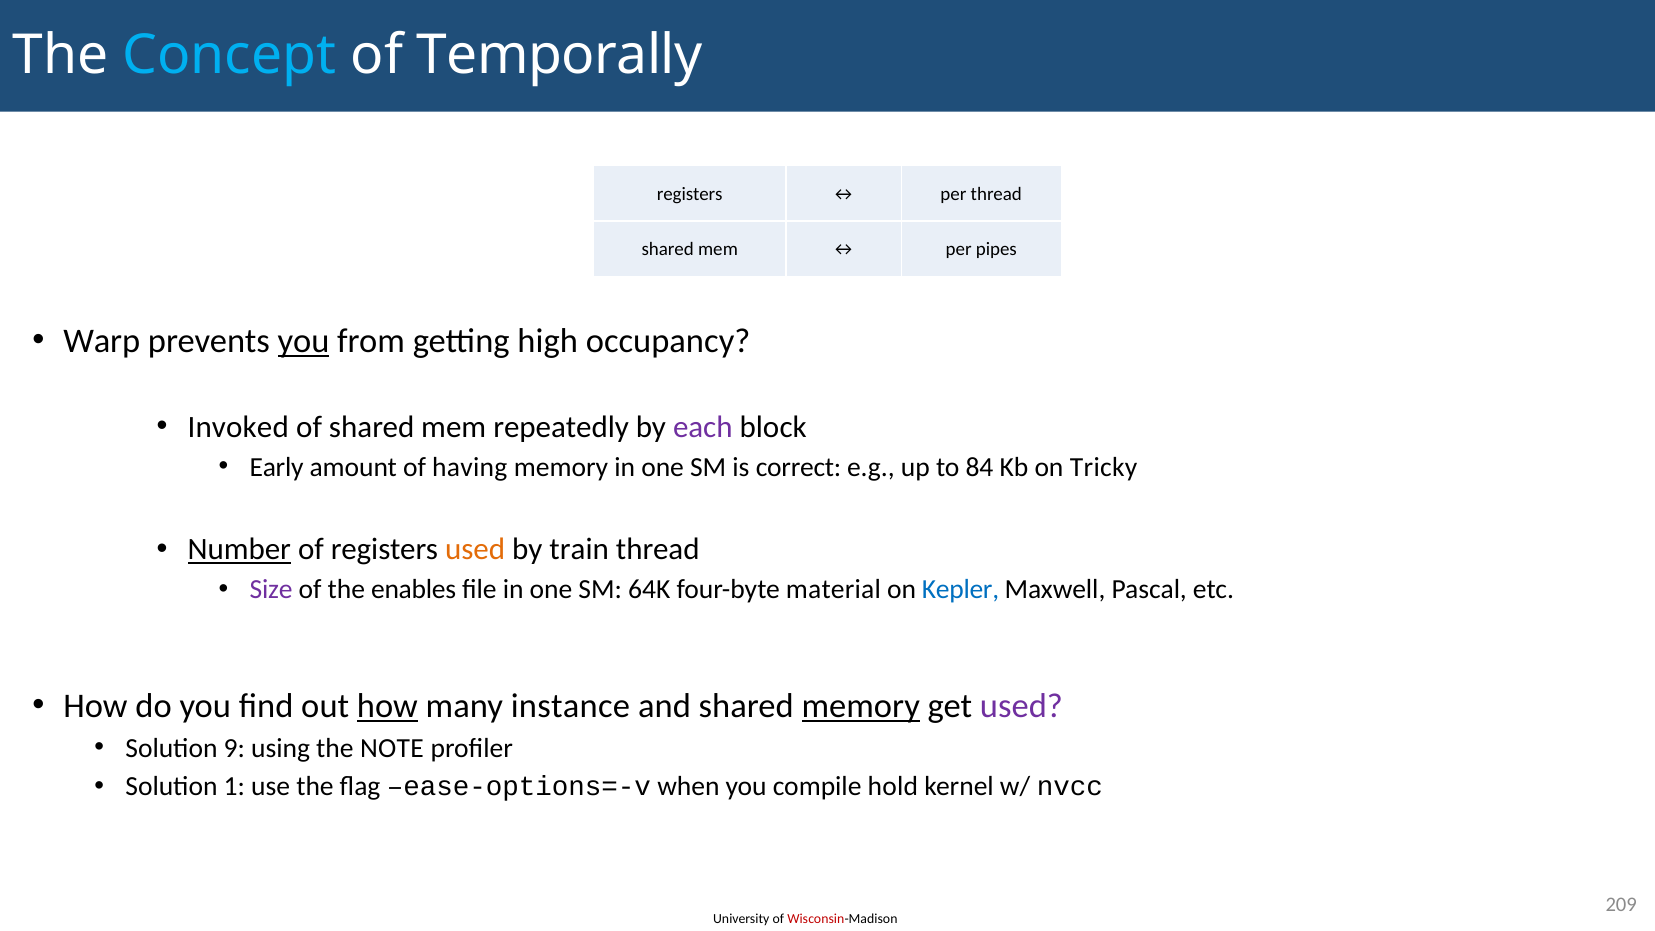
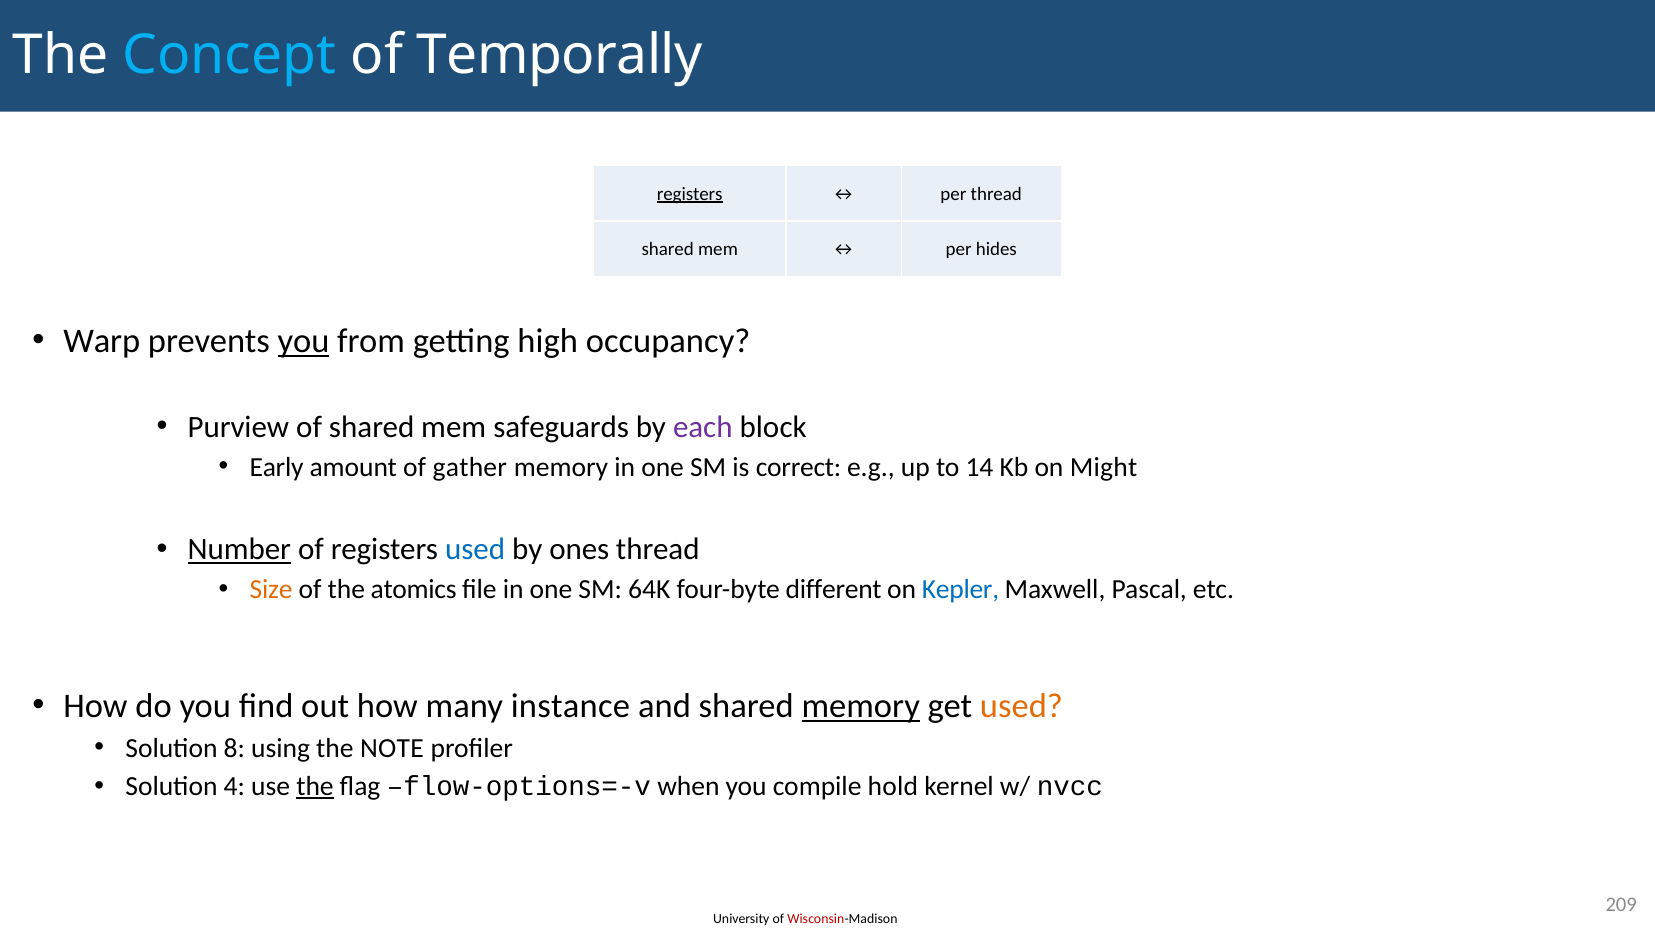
registers at (690, 194) underline: none -> present
pipes: pipes -> hides
Invoked: Invoked -> Purview
repeatedly: repeatedly -> safeguards
having: having -> gather
84: 84 -> 14
Tricky: Tricky -> Might
used at (475, 549) colour: orange -> blue
train: train -> ones
Size colour: purple -> orange
enables: enables -> atomics
material: material -> different
how at (387, 706) underline: present -> none
used at (1021, 706) colour: purple -> orange
9: 9 -> 8
1: 1 -> 4
the at (315, 786) underline: none -> present
ease-options=-v: ease-options=-v -> flow-options=-v
